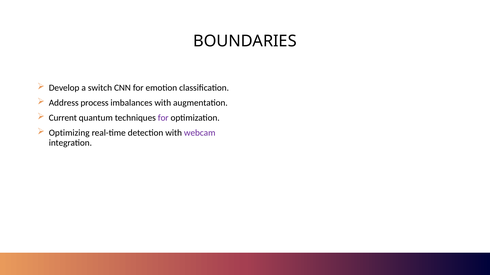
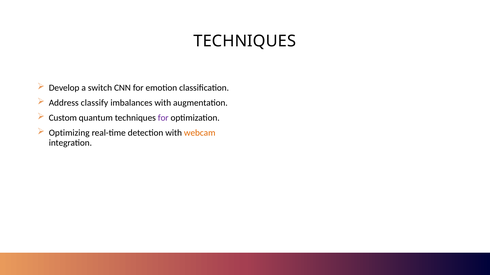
BOUNDARIES at (245, 41): BOUNDARIES -> TECHNIQUES
process: process -> classify
Current: Current -> Custom
webcam colour: purple -> orange
